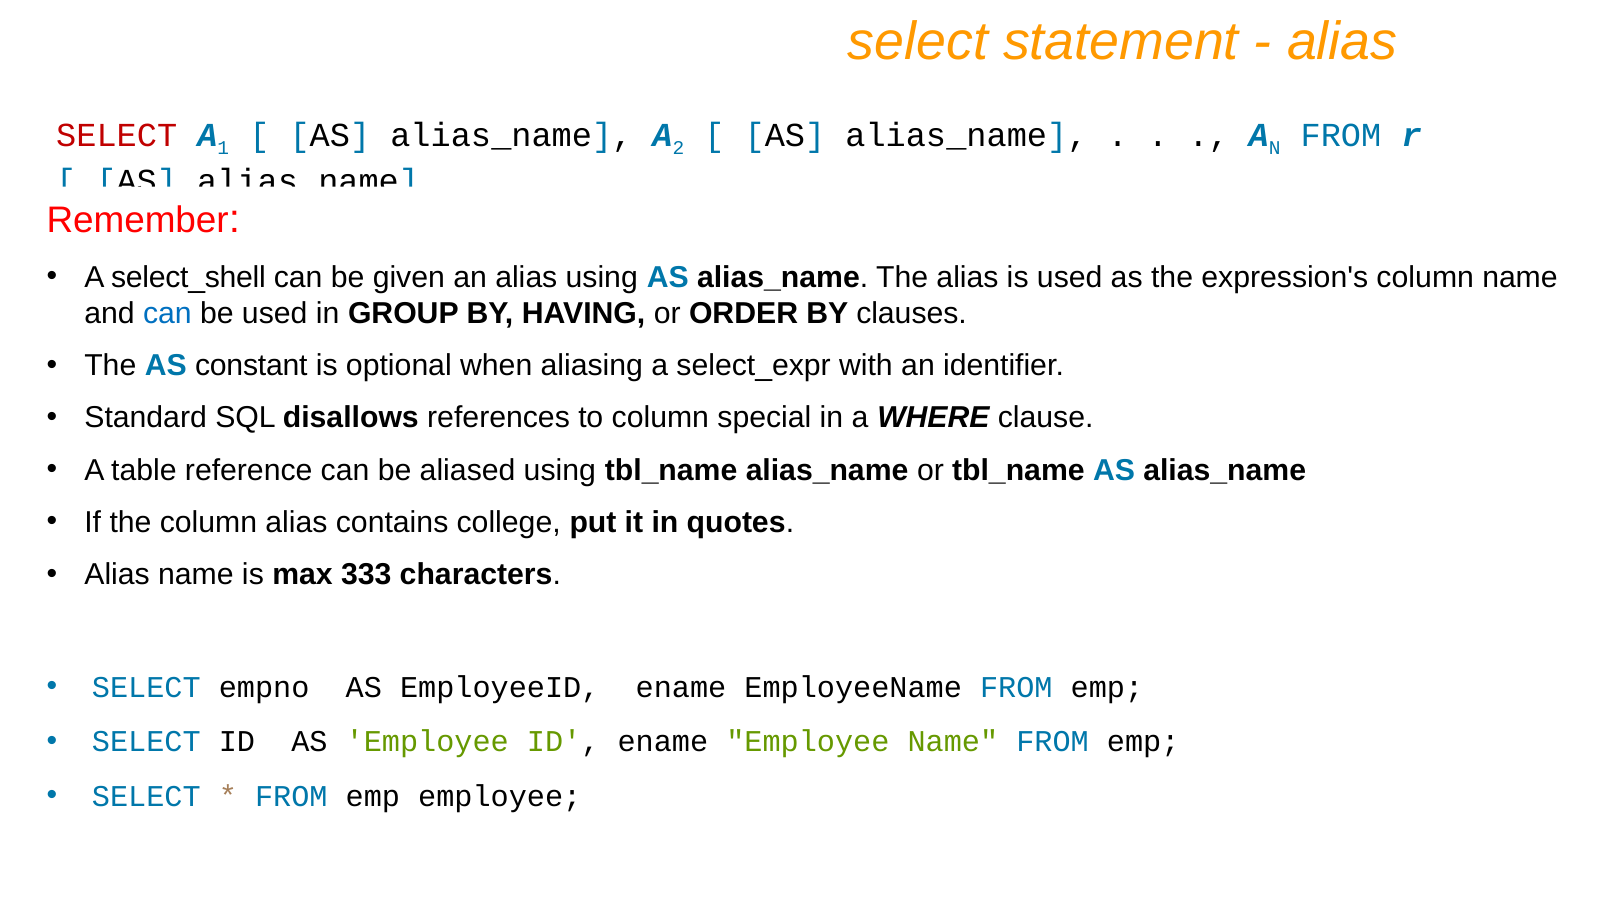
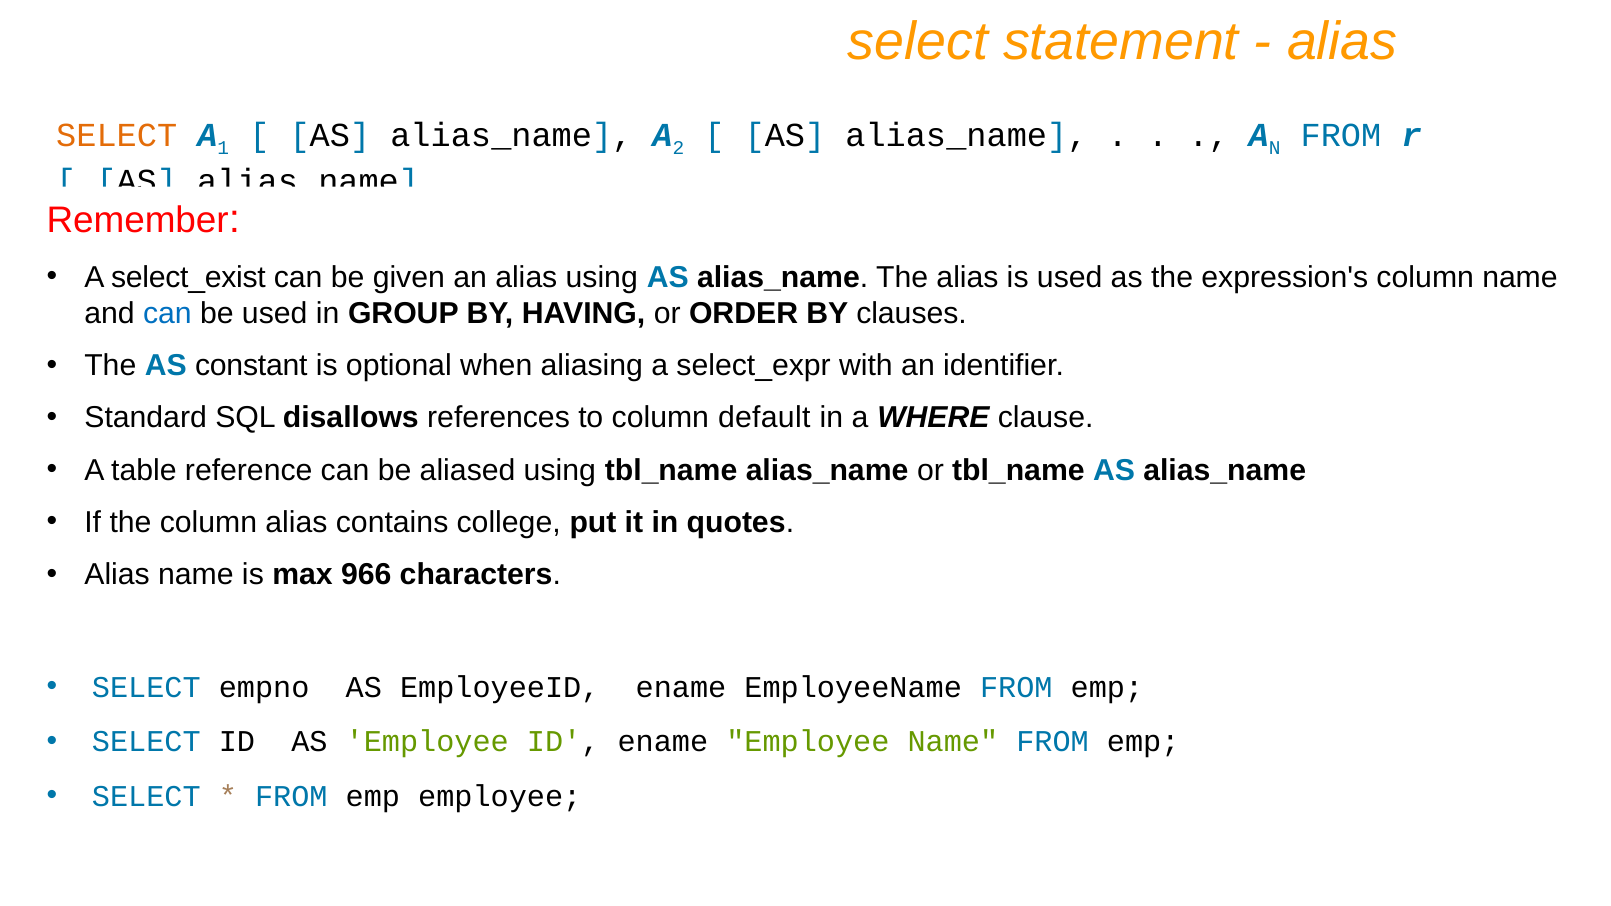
SELECT at (117, 135) colour: red -> orange
select_shell: select_shell -> select_exist
special: special -> default
333: 333 -> 966
